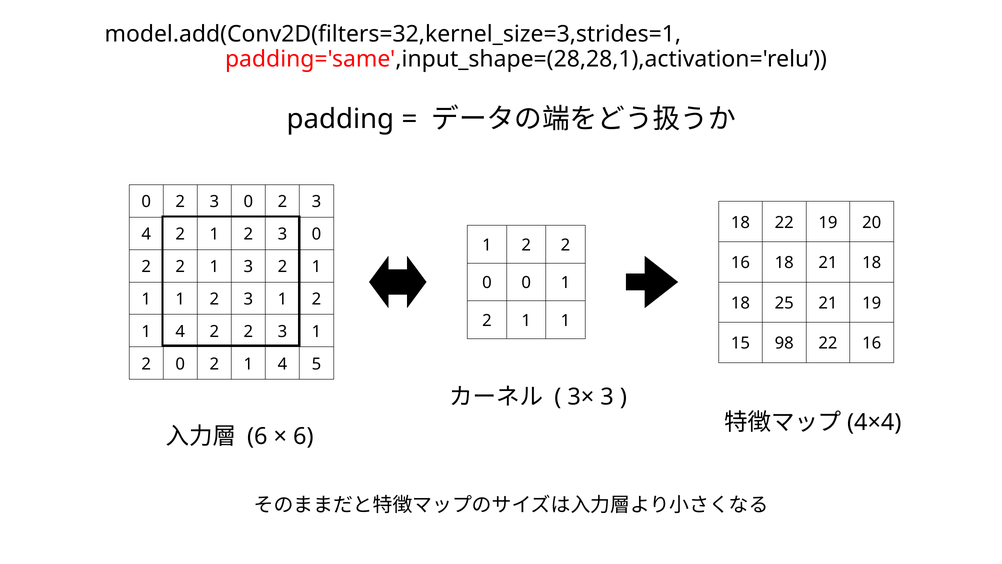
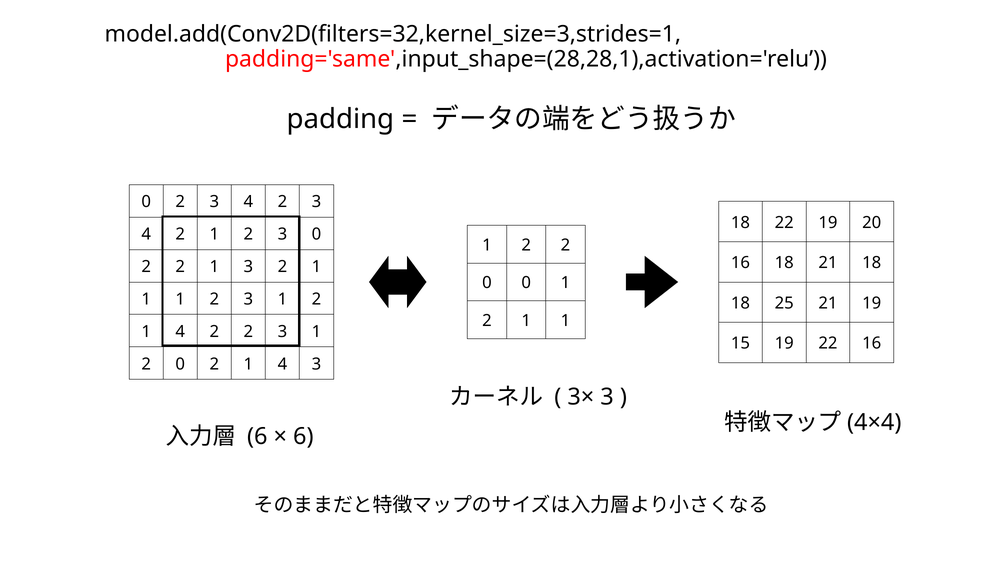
0 2 3 0: 0 -> 4
15 98: 98 -> 19
4 5: 5 -> 3
